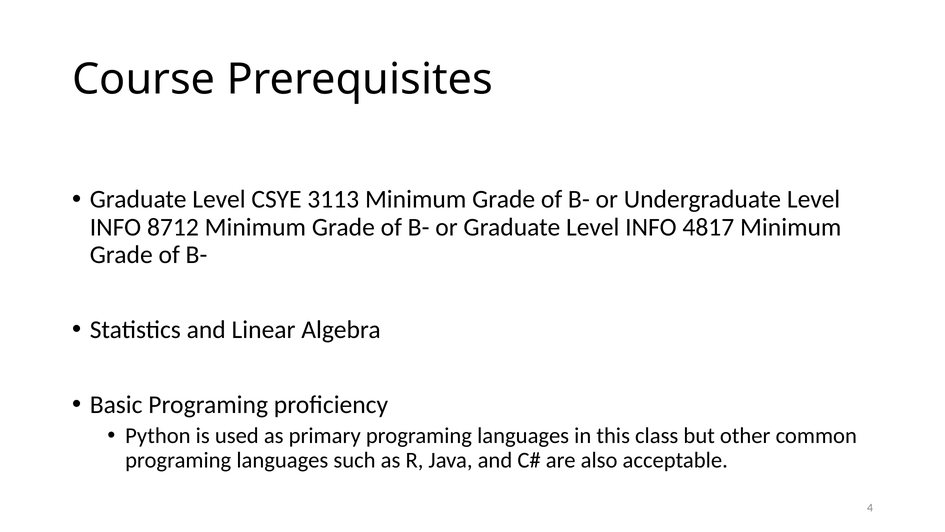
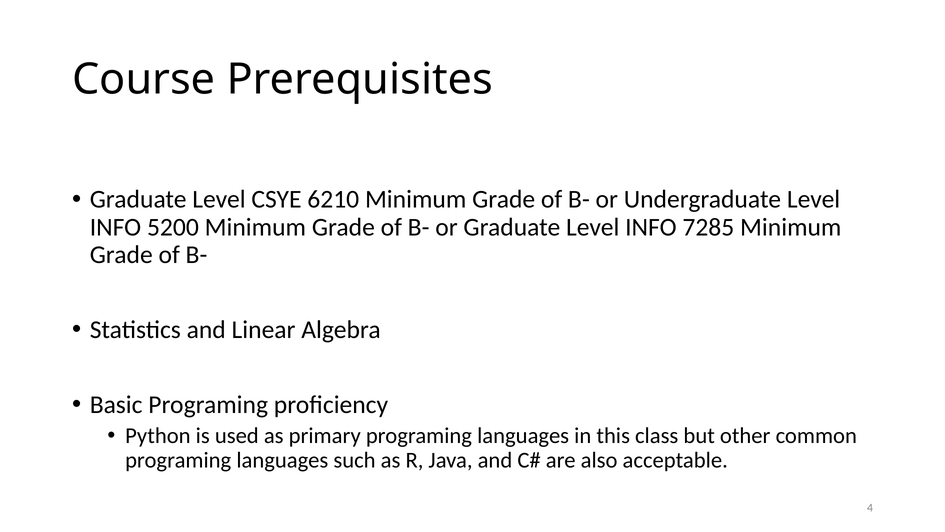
3113: 3113 -> 6210
8712: 8712 -> 5200
4817: 4817 -> 7285
